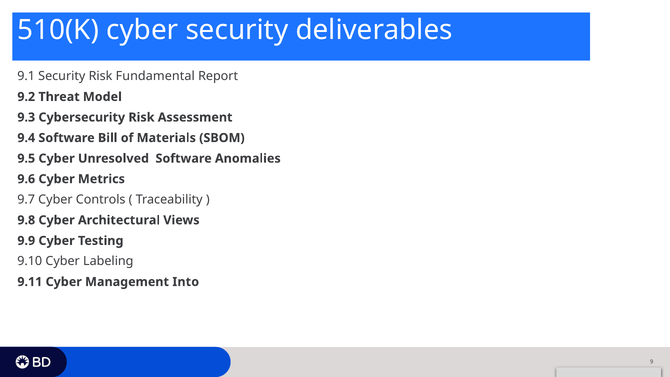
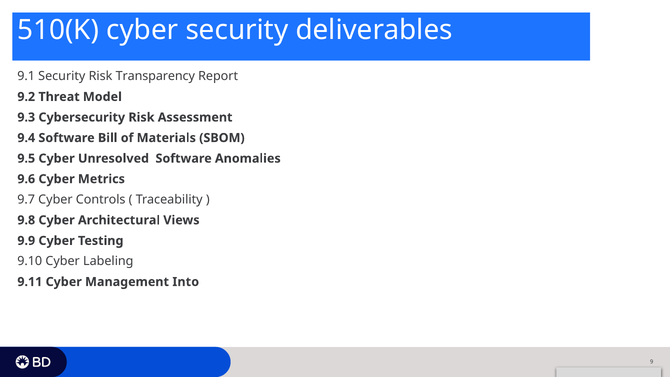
Fundamental: Fundamental -> Transparency
